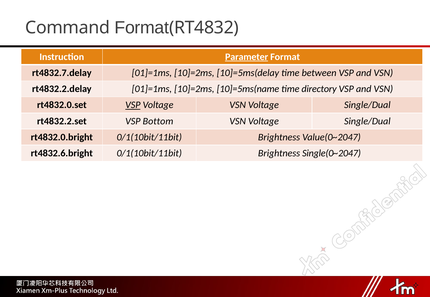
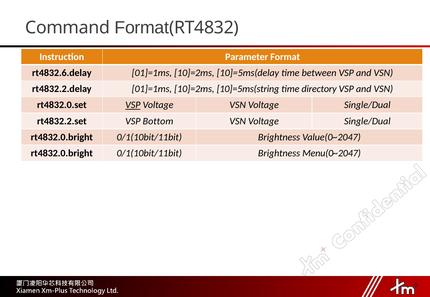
Parameter underline: present -> none
rt4832.7.delay: rt4832.7.delay -> rt4832.6.delay
10]=5ms(name: 10]=5ms(name -> 10]=5ms(string
rt4832.6.bright at (62, 154): rt4832.6.bright -> rt4832.0.bright
Single(0~2047: Single(0~2047 -> Menu(0~2047
